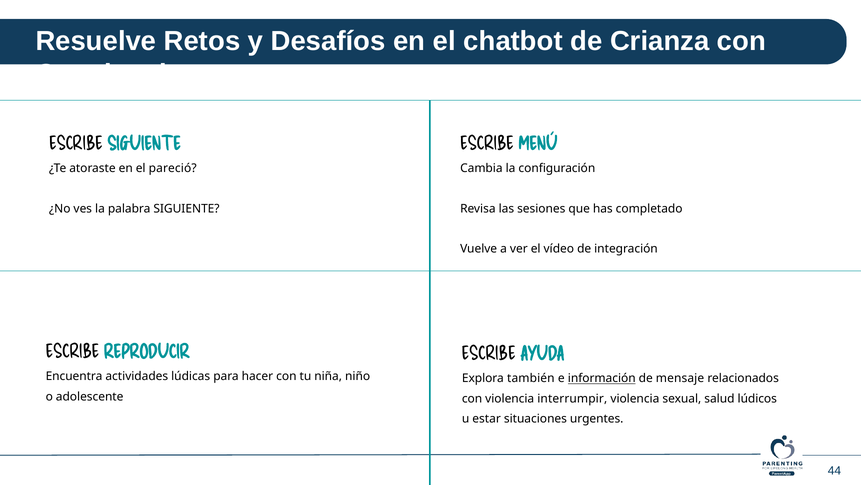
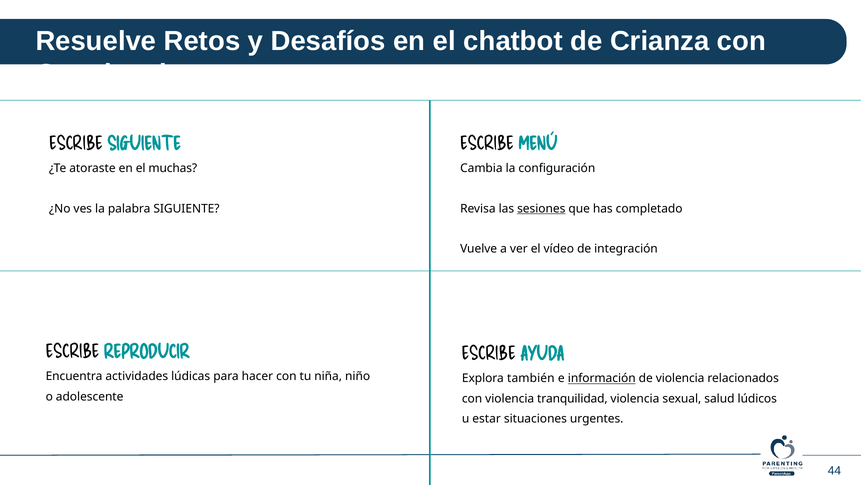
pareció: pareció -> muchas
sesiones underline: none -> present
de mensaje: mensaje -> violencia
interrumpir: interrumpir -> tranquilidad
